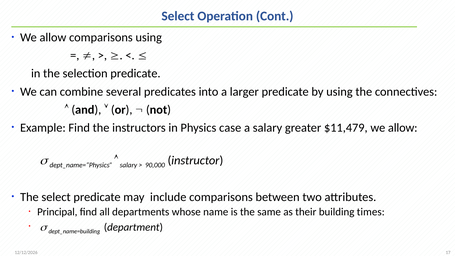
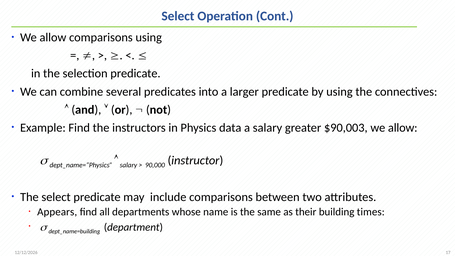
case: case -> data
$11,479: $11,479 -> $90,003
Principal: Principal -> Appears
